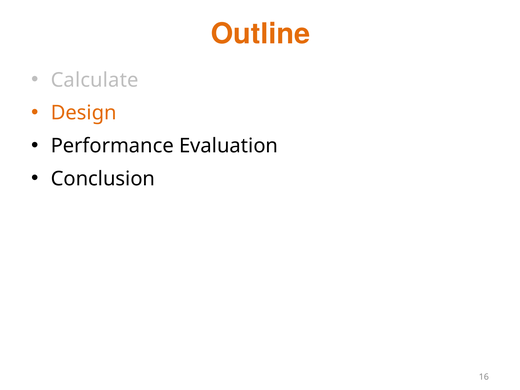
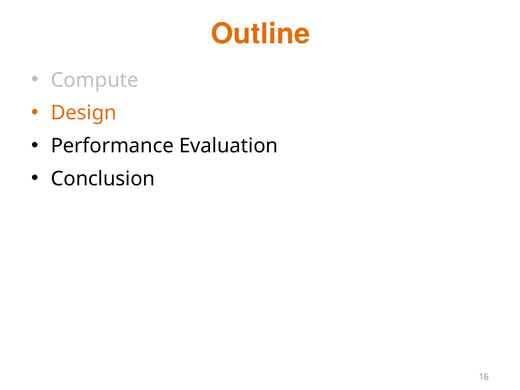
Calculate: Calculate -> Compute
